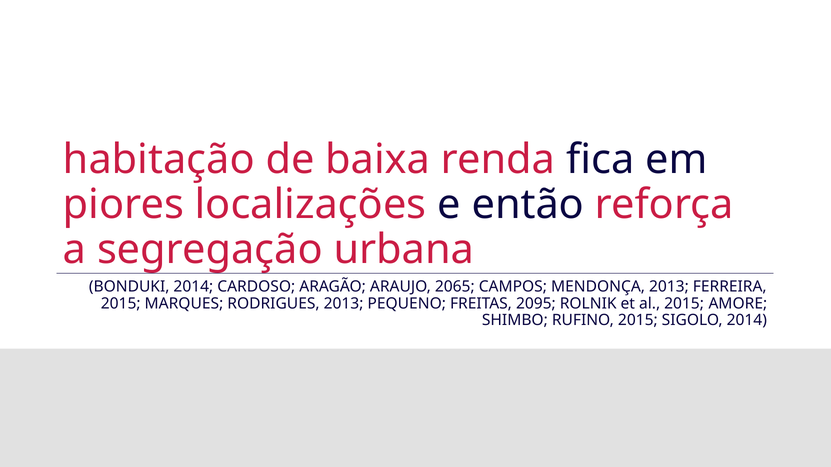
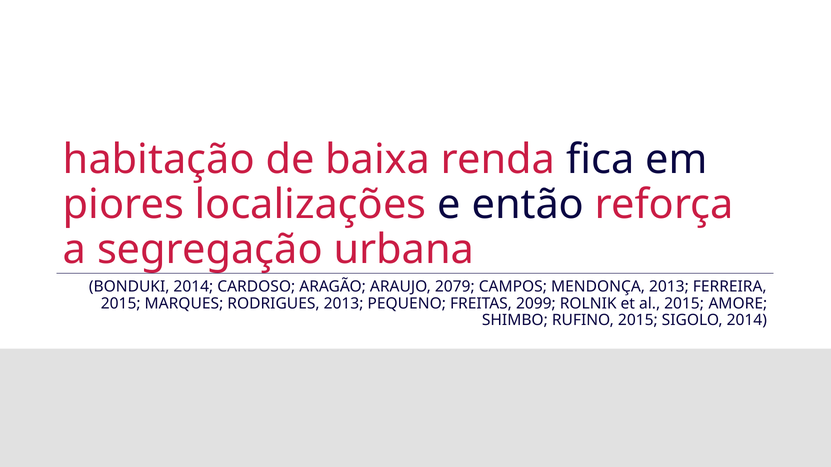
2065: 2065 -> 2079
2095: 2095 -> 2099
